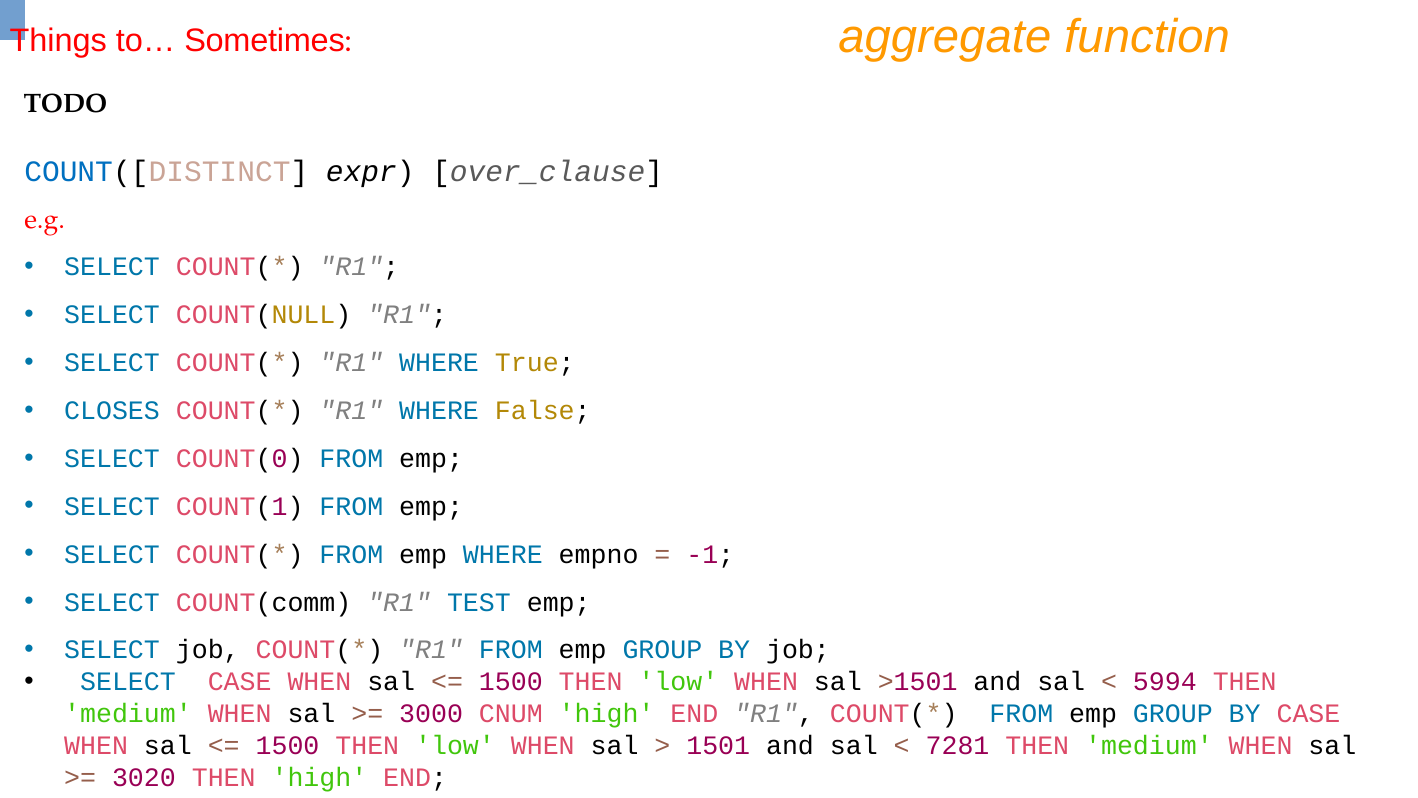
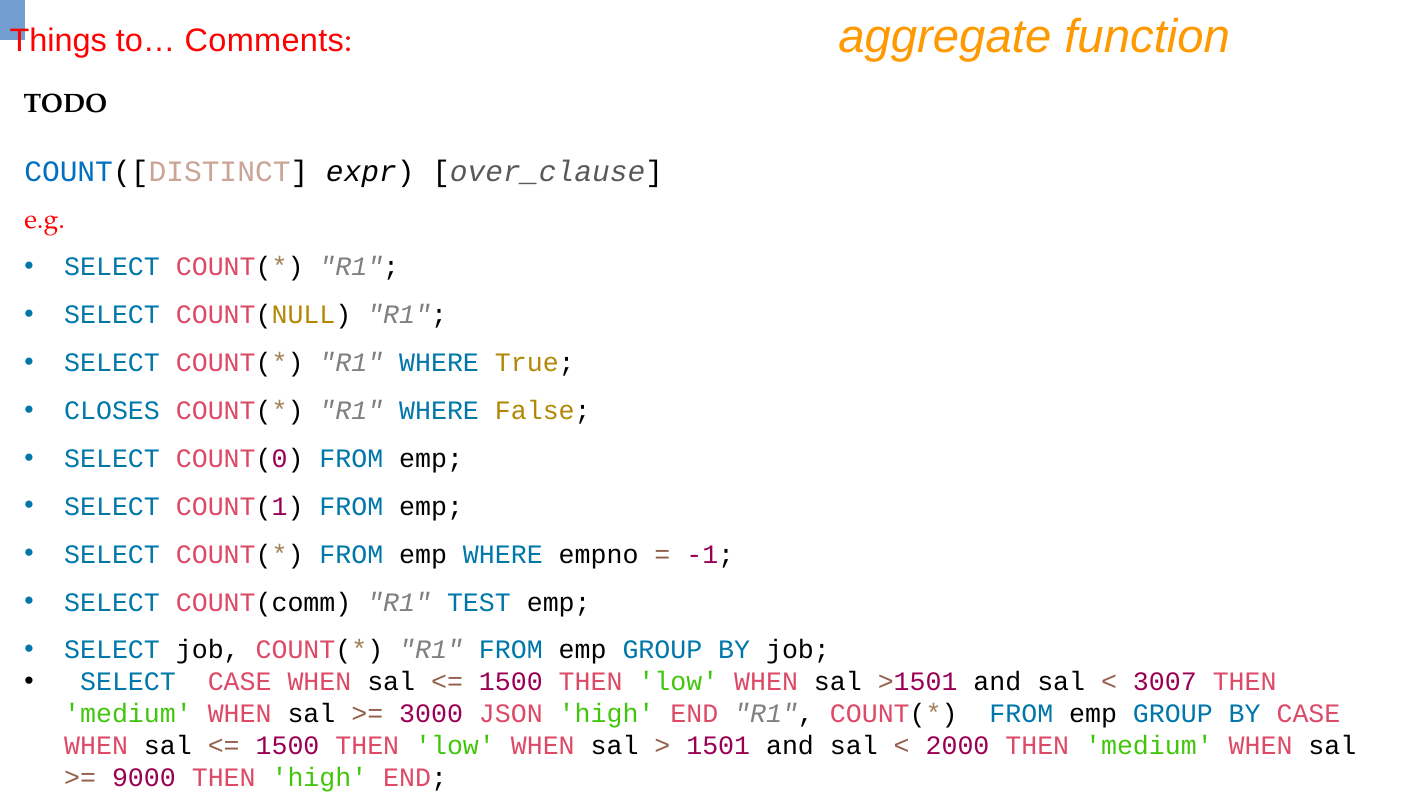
Sometimes: Sometimes -> Comments
5994: 5994 -> 3007
CNUM: CNUM -> JSON
7281: 7281 -> 2000
3020: 3020 -> 9000
